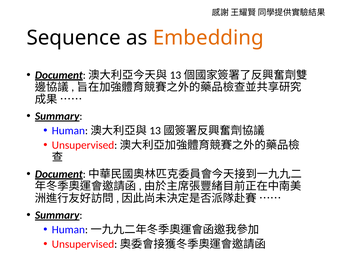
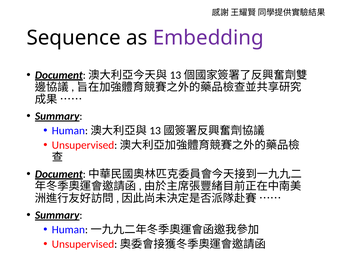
Embedding colour: orange -> purple
